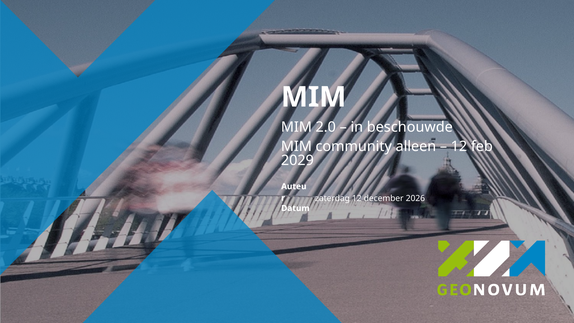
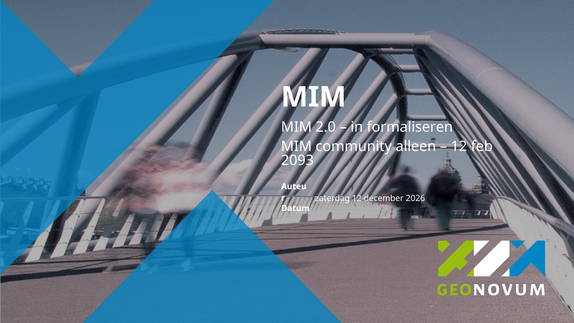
beschouwde: beschouwde -> formaliseren
2029: 2029 -> 2093
